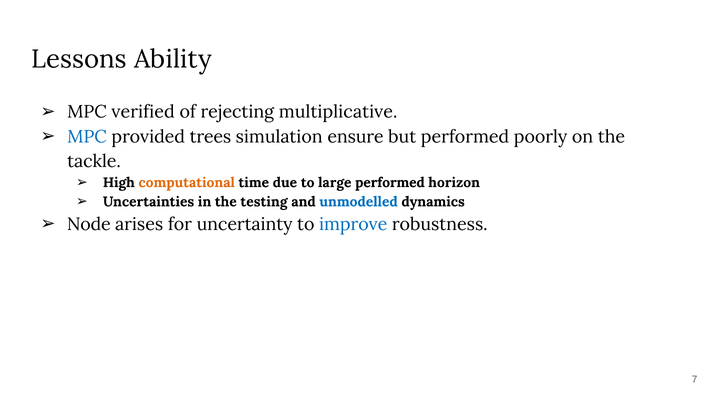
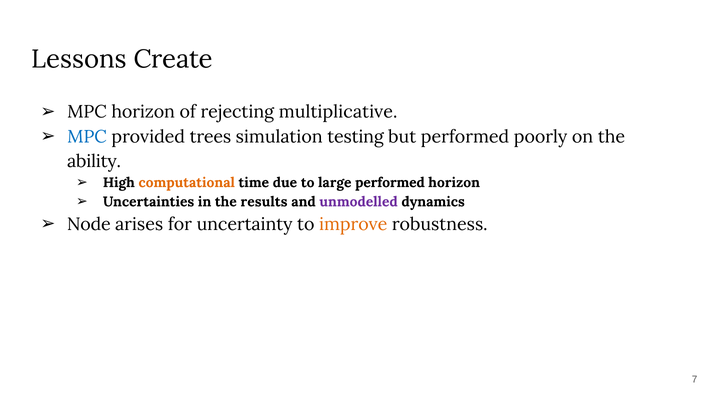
Ability: Ability -> Create
MPC verified: verified -> horizon
ensure: ensure -> testing
tackle: tackle -> ability
testing: testing -> results
unmodelled colour: blue -> purple
improve colour: blue -> orange
